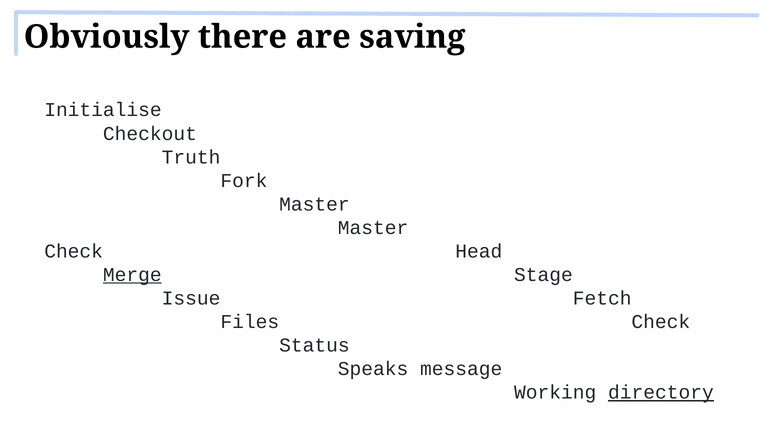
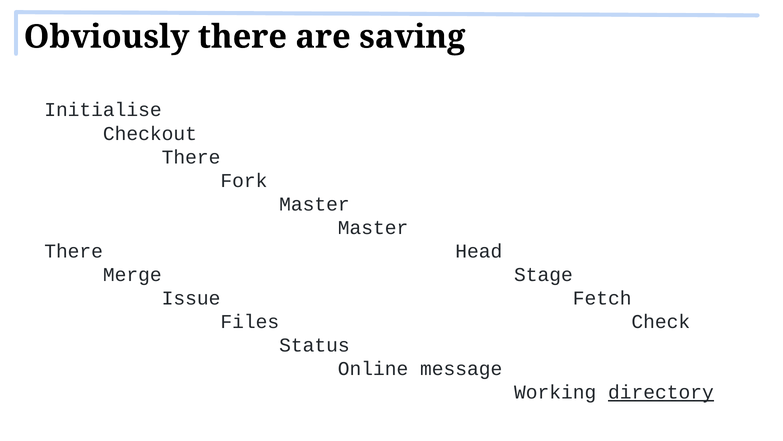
Truth at (191, 157): Truth -> There
Check at (74, 251): Check -> There
Merge underline: present -> none
Speaks: Speaks -> Online
